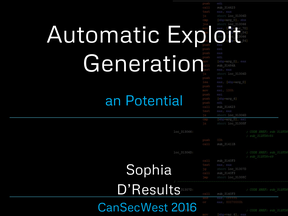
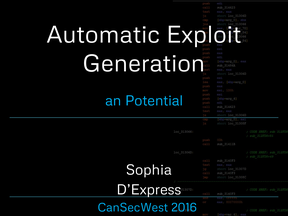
D’Results: D’Results -> D’Express
